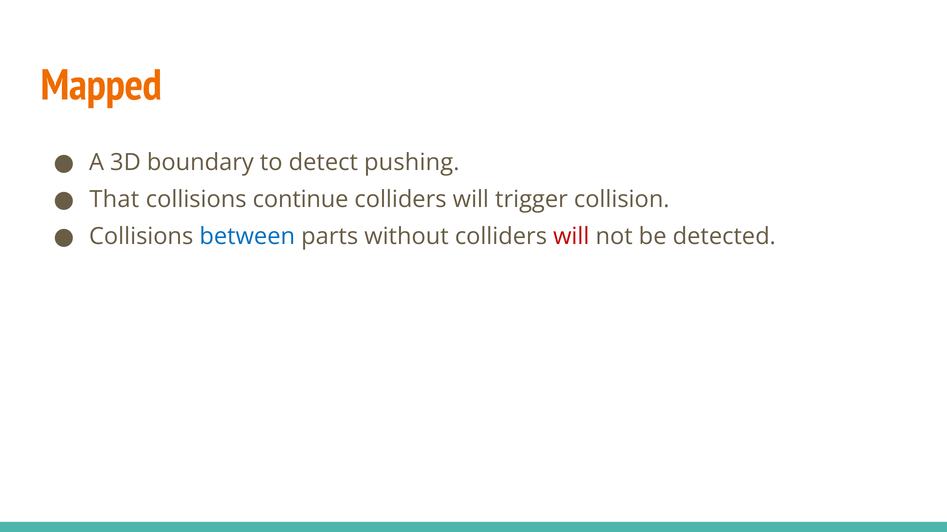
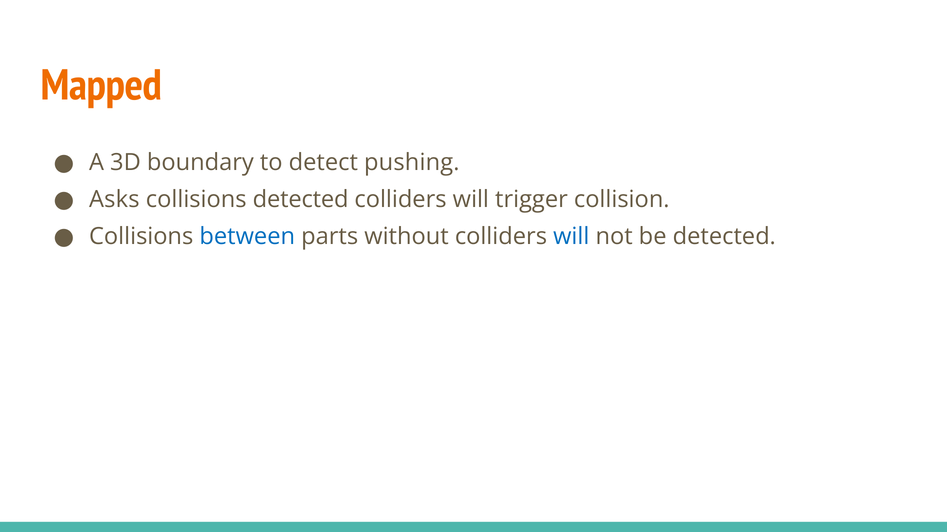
That: That -> Asks
collisions continue: continue -> detected
will at (571, 237) colour: red -> blue
